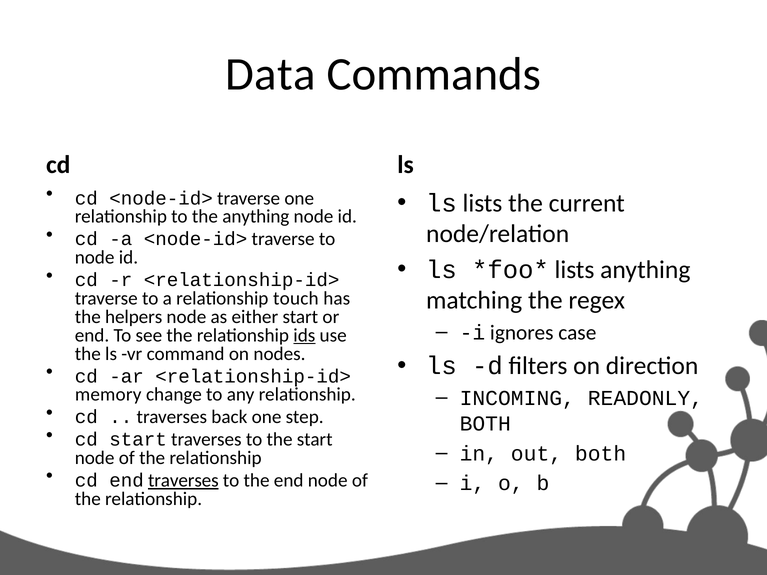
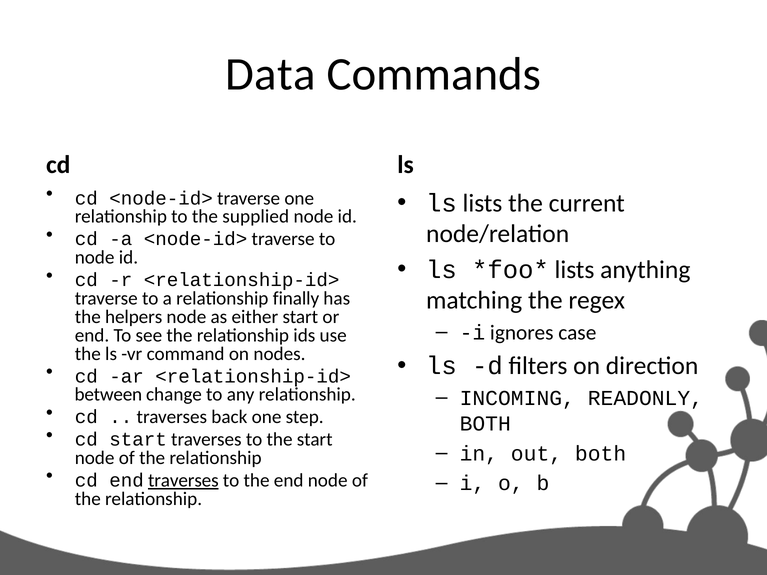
the anything: anything -> supplied
touch: touch -> finally
ids underline: present -> none
memory: memory -> between
